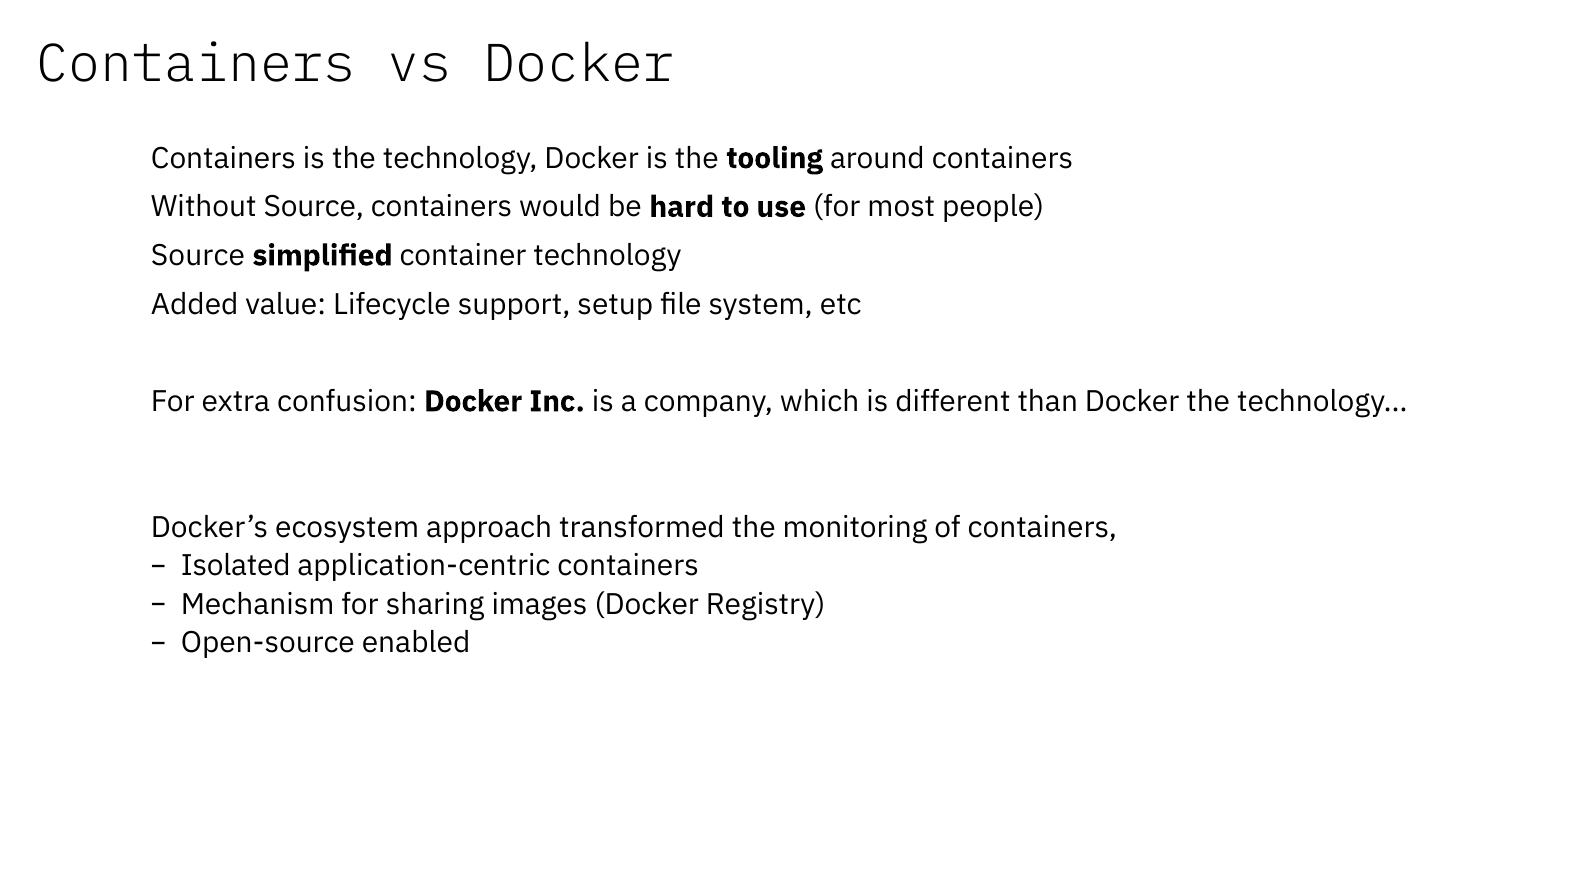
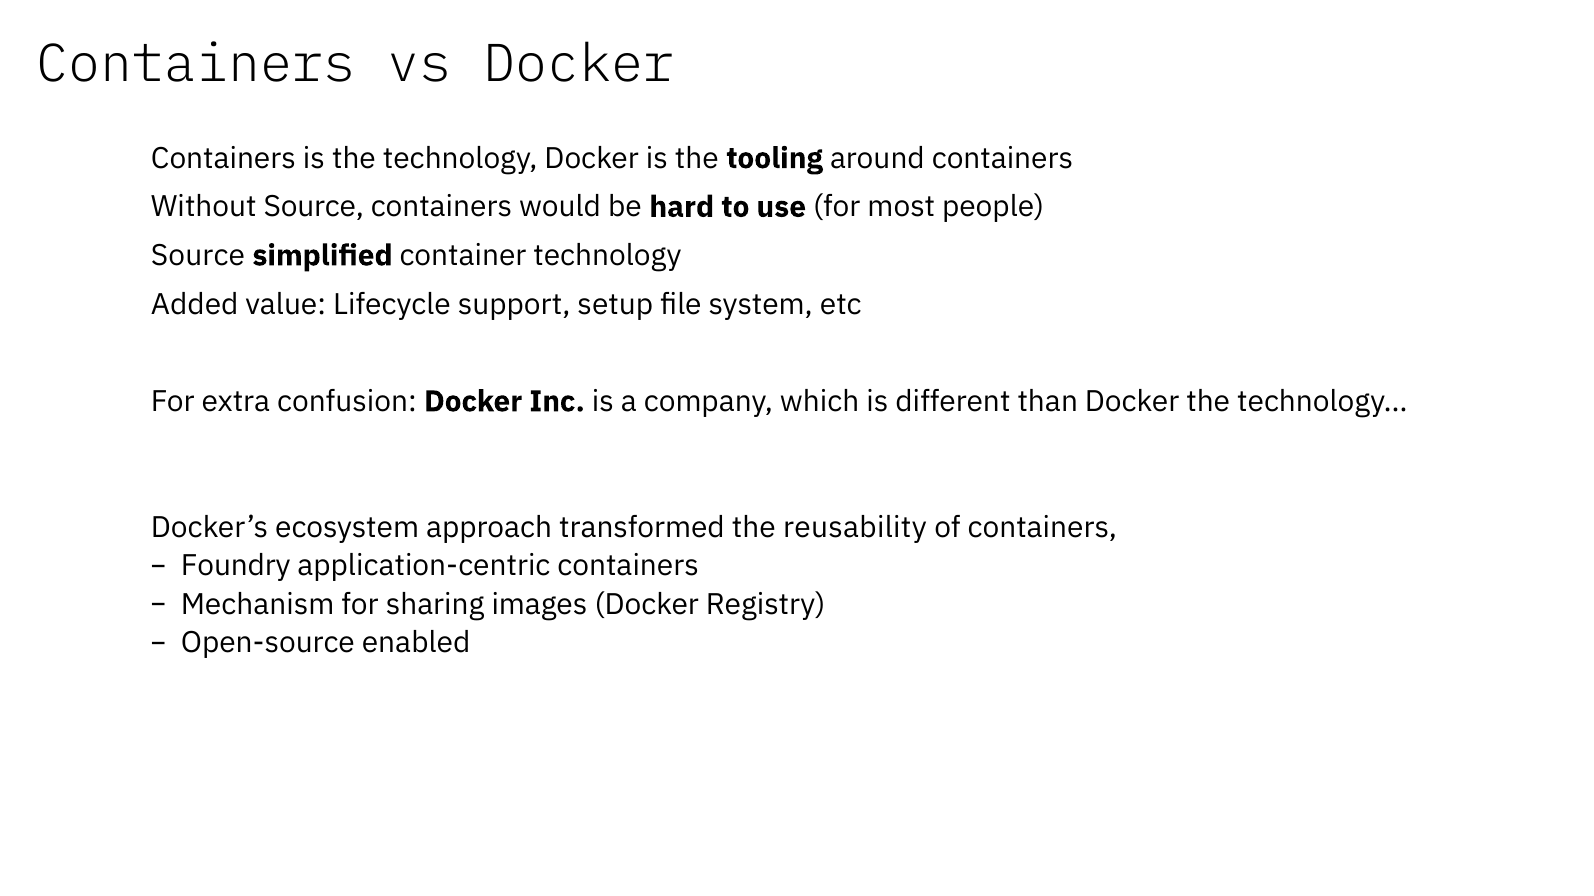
monitoring: monitoring -> reusability
Isolated: Isolated -> Foundry
